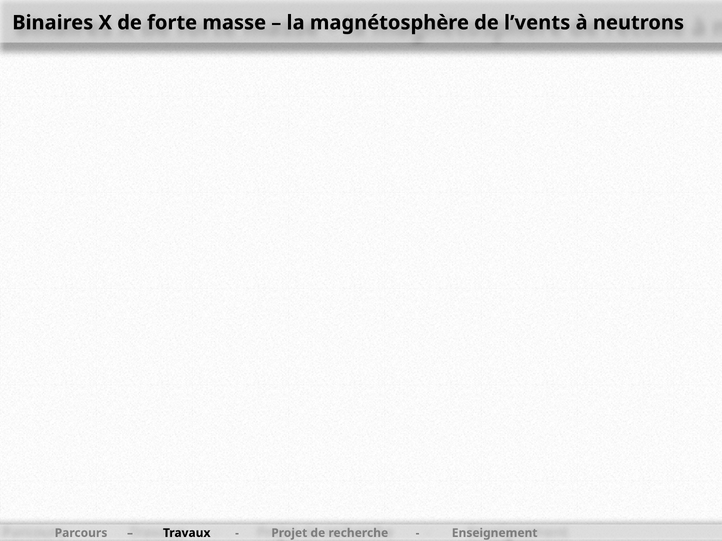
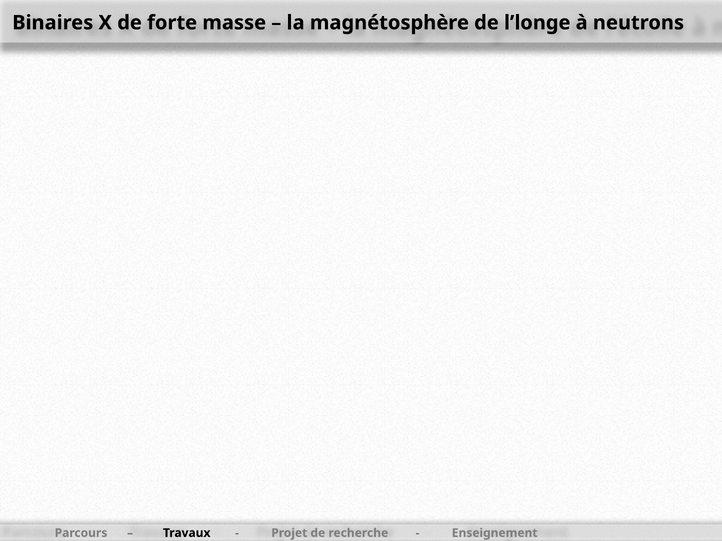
l’vents: l’vents -> l’longe
